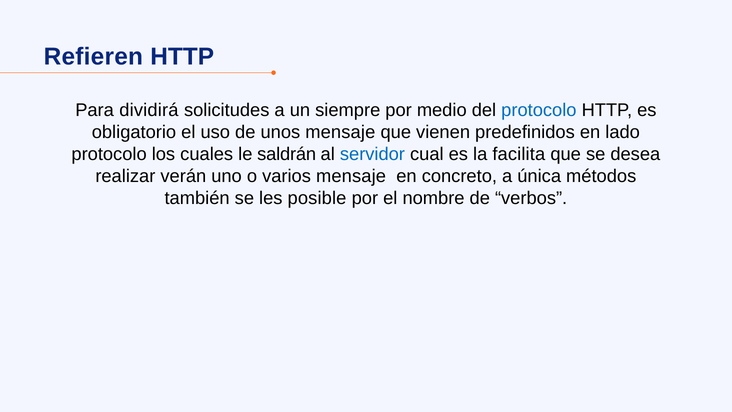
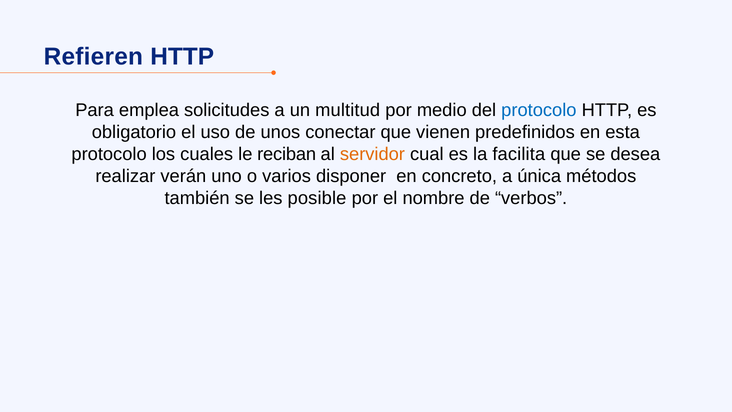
dividirá: dividirá -> emplea
siempre: siempre -> multitud
unos mensaje: mensaje -> conectar
lado: lado -> esta
saldrán: saldrán -> reciban
servidor colour: blue -> orange
varios mensaje: mensaje -> disponer
